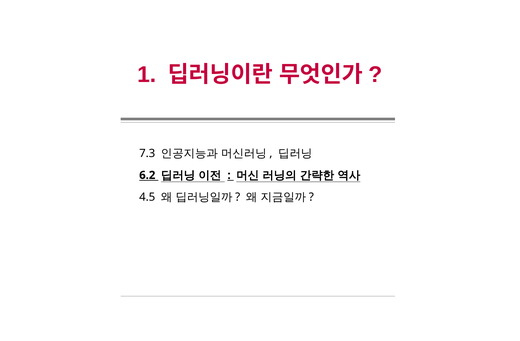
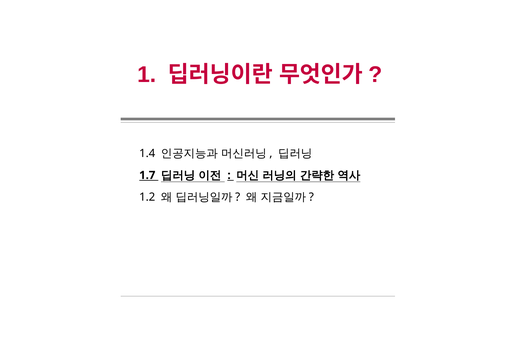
7.3: 7.3 -> 1.4
6.2: 6.2 -> 1.7
4.5: 4.5 -> 1.2
